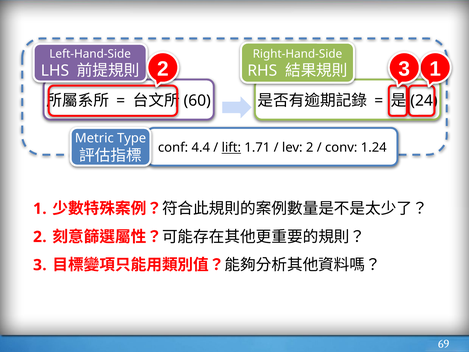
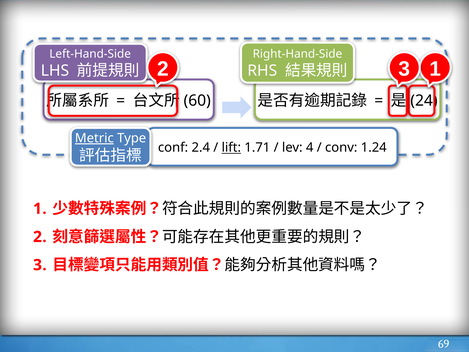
Metric underline: none -> present
4.4: 4.4 -> 2.4
lev 2: 2 -> 4
